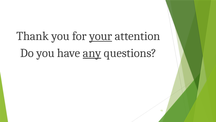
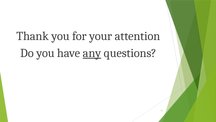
your underline: present -> none
